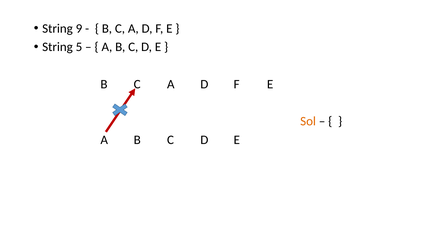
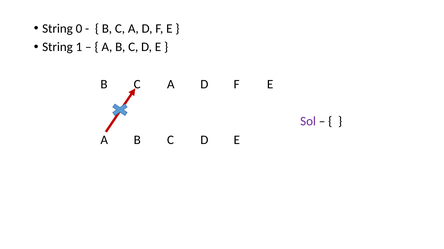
9: 9 -> 0
5: 5 -> 1
Sol colour: orange -> purple
